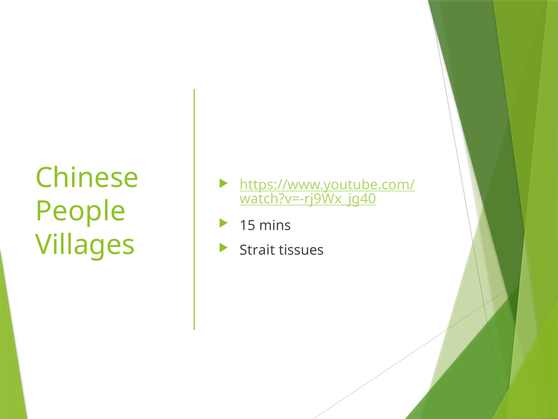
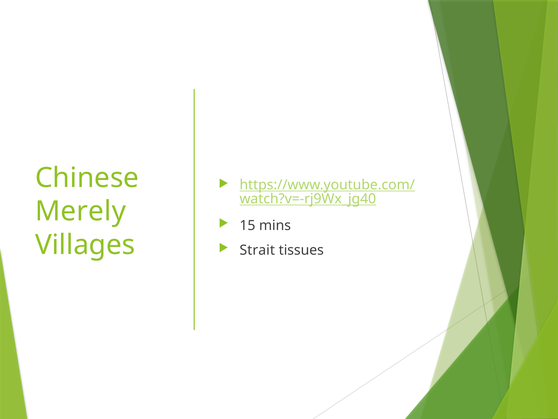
People: People -> Merely
